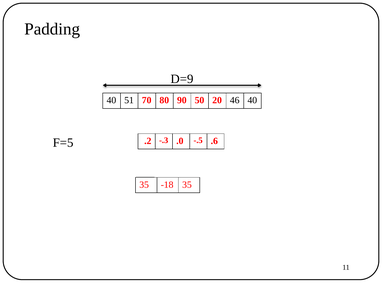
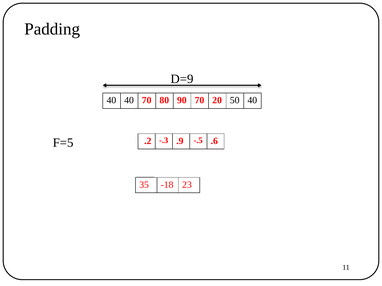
40 51: 51 -> 40
90 50: 50 -> 70
46: 46 -> 50
.0: .0 -> .9
-18 35: 35 -> 23
